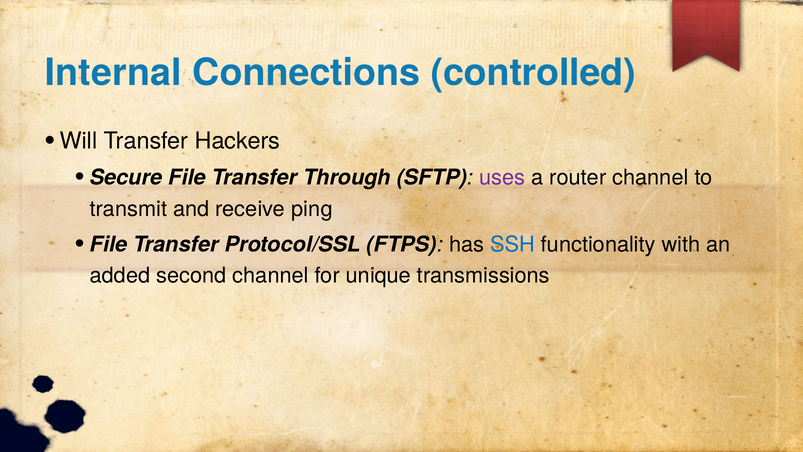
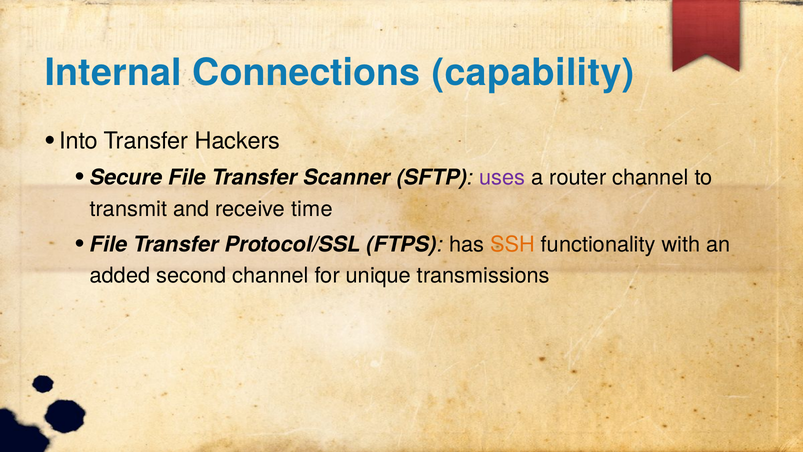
controlled: controlled -> capability
Will: Will -> Into
Through: Through -> Scanner
ping: ping -> time
SSH colour: blue -> orange
